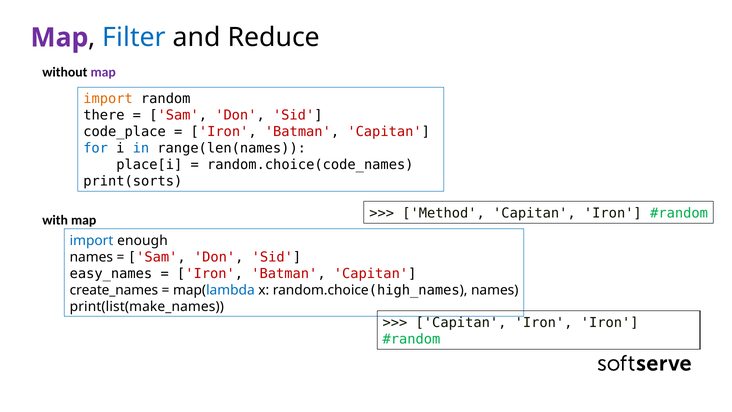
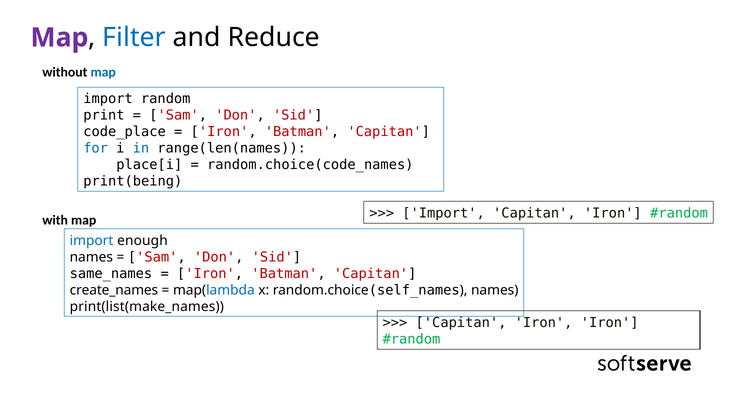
map at (103, 72) colour: purple -> blue
import at (108, 99) colour: orange -> black
there: there -> print
print(sorts: print(sorts -> print(being
Method at (444, 213): Method -> Import
easy_names: easy_names -> same_names
high_names: high_names -> self_names
